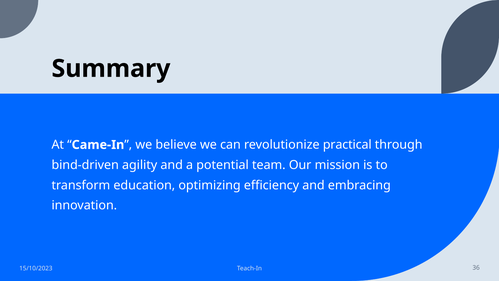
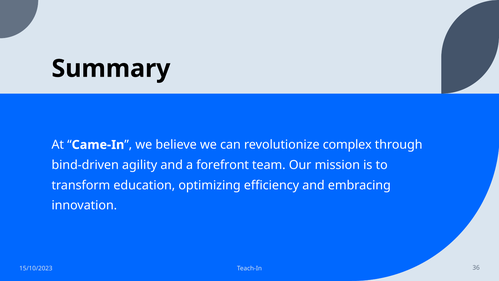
practical: practical -> complex
potential: potential -> forefront
